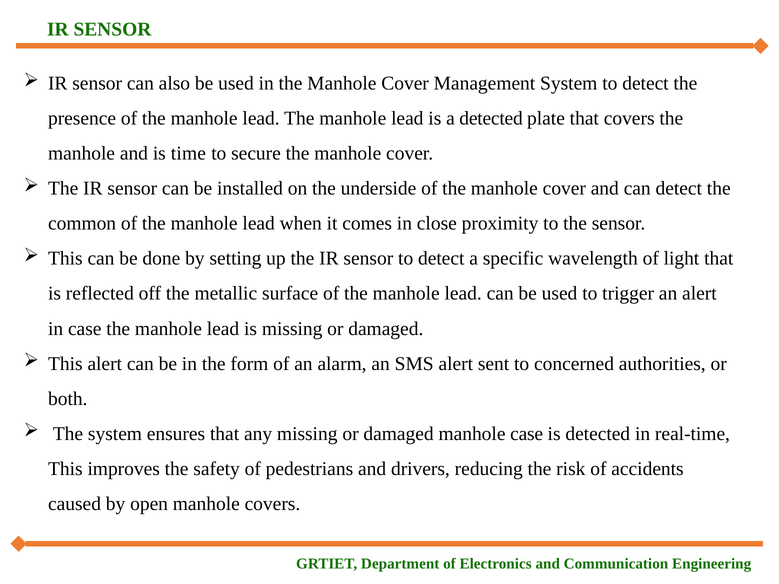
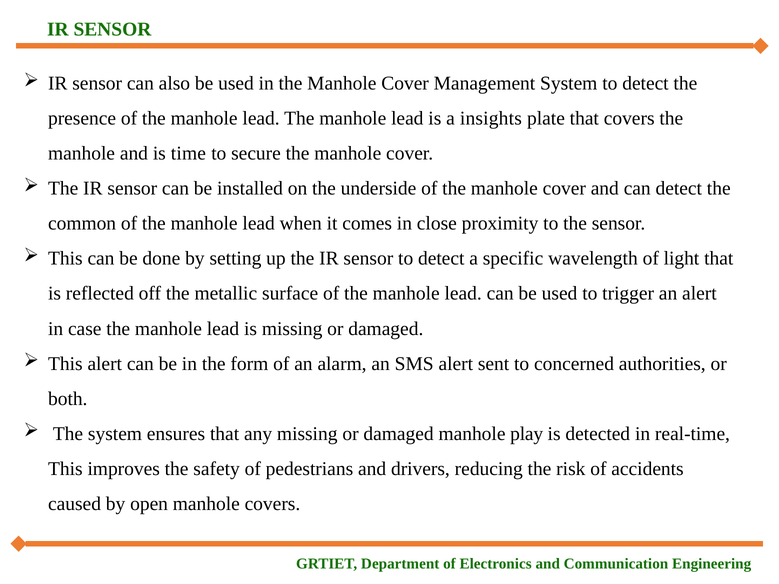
a detected: detected -> insights
manhole case: case -> play
